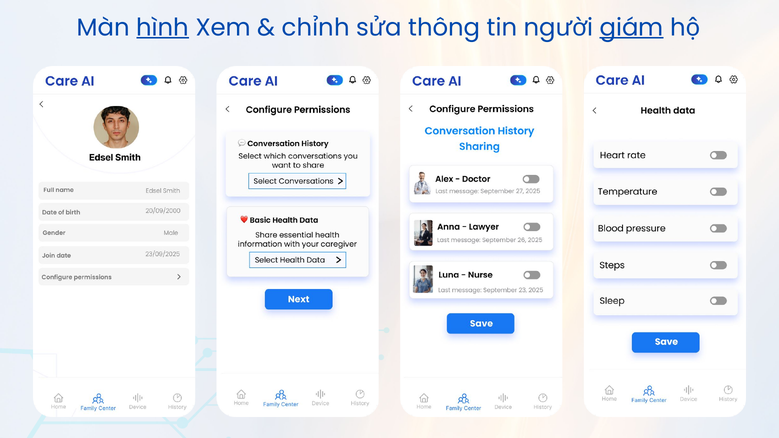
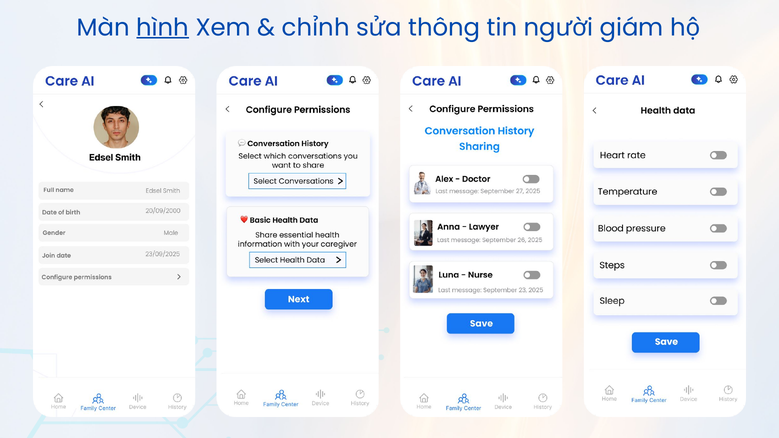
giám underline: present -> none
